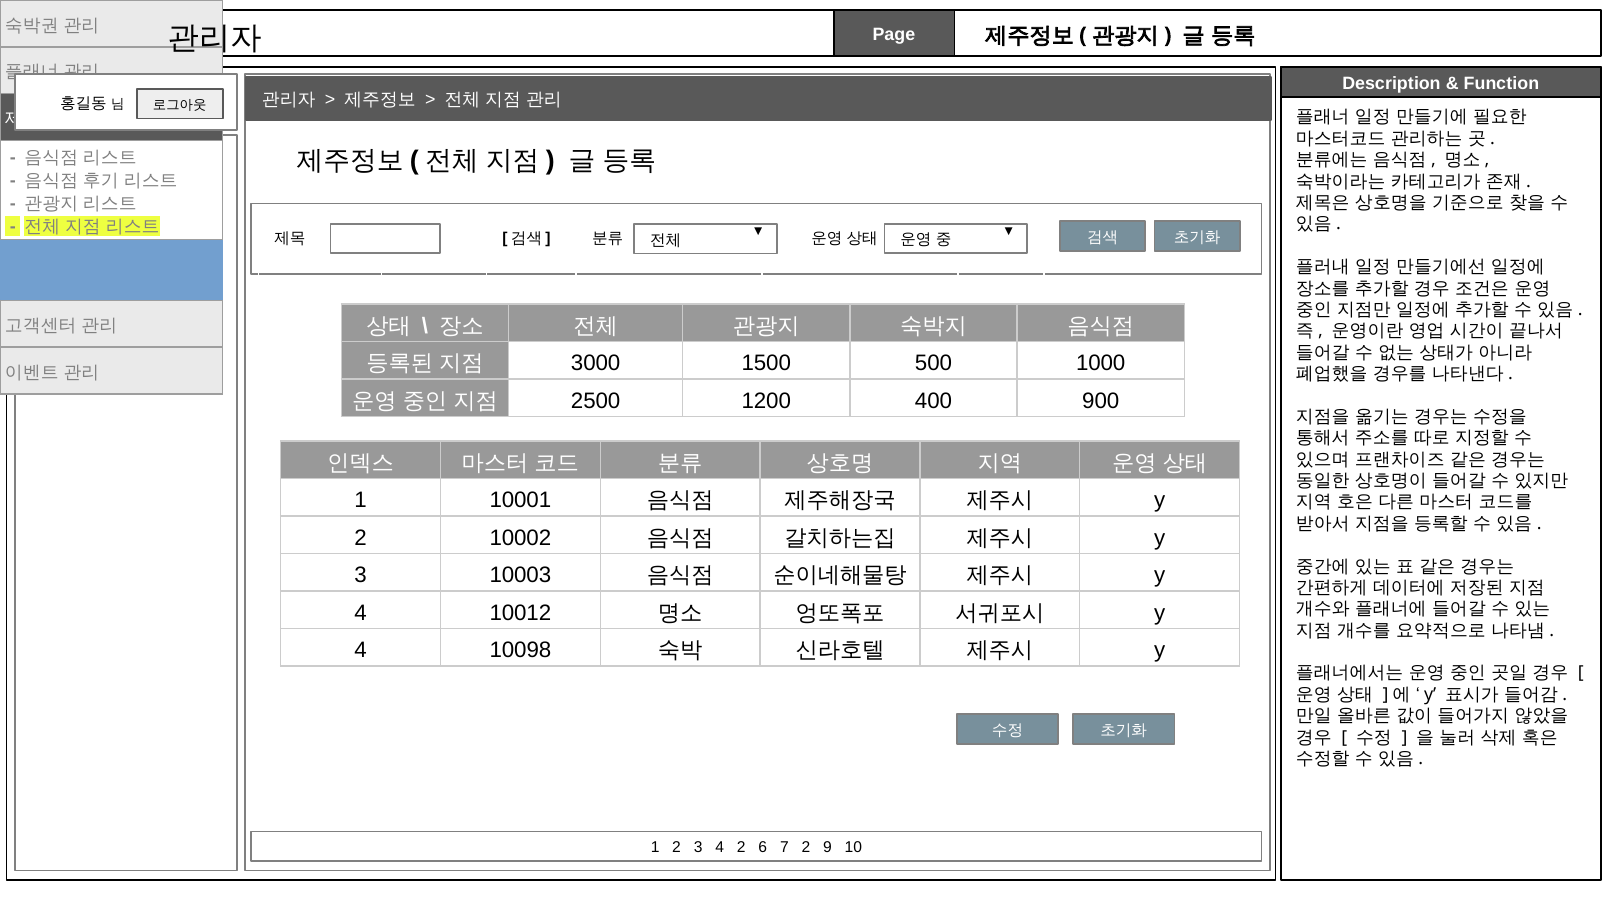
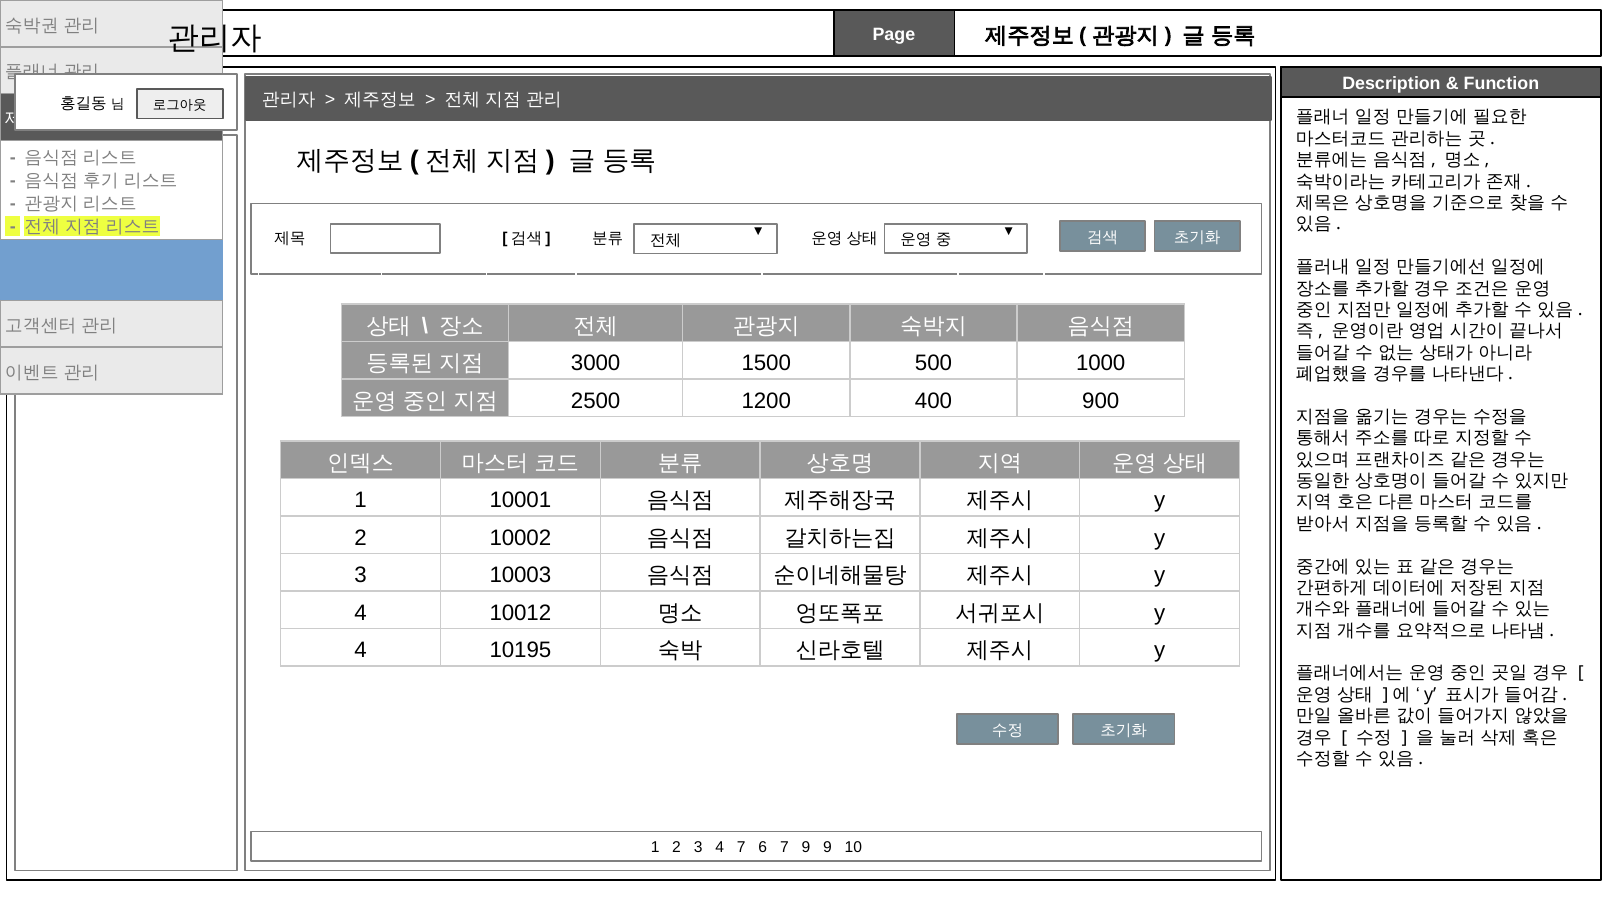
10098: 10098 -> 10195
4 2: 2 -> 7
7 2: 2 -> 9
